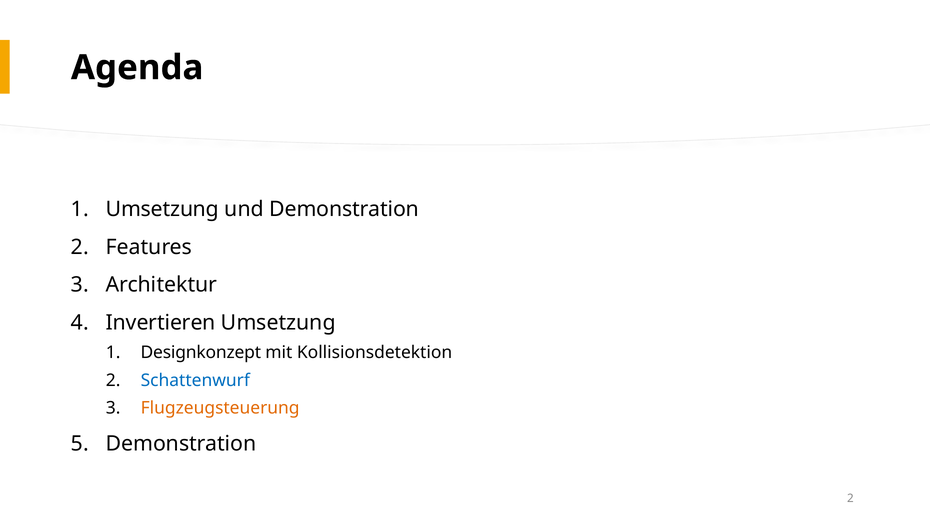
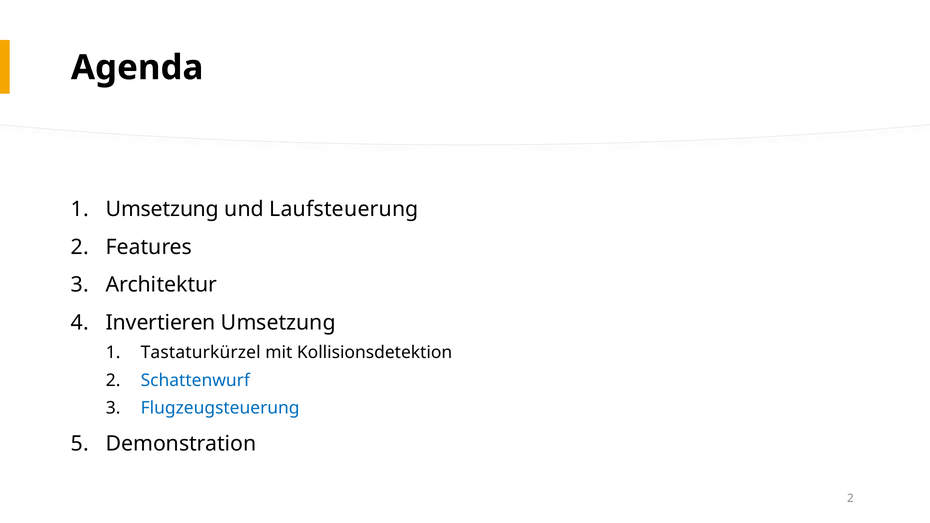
und Demonstration: Demonstration -> Laufsteuerung
Designkonzept: Designkonzept -> Tastaturkürzel
Flugzeugsteuerung colour: orange -> blue
